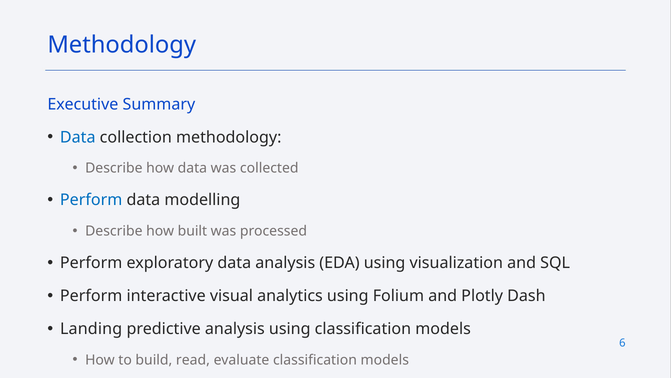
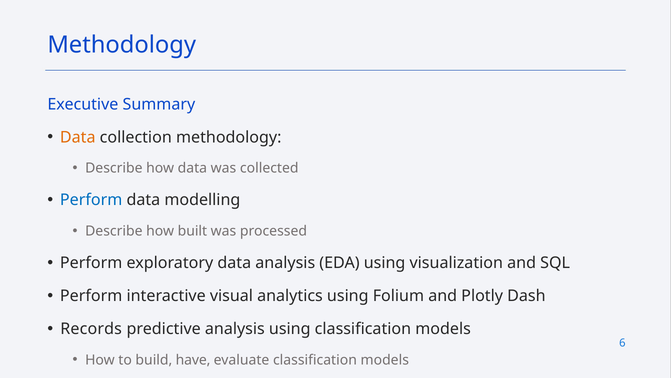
Data at (78, 137) colour: blue -> orange
Landing: Landing -> Records
read: read -> have
